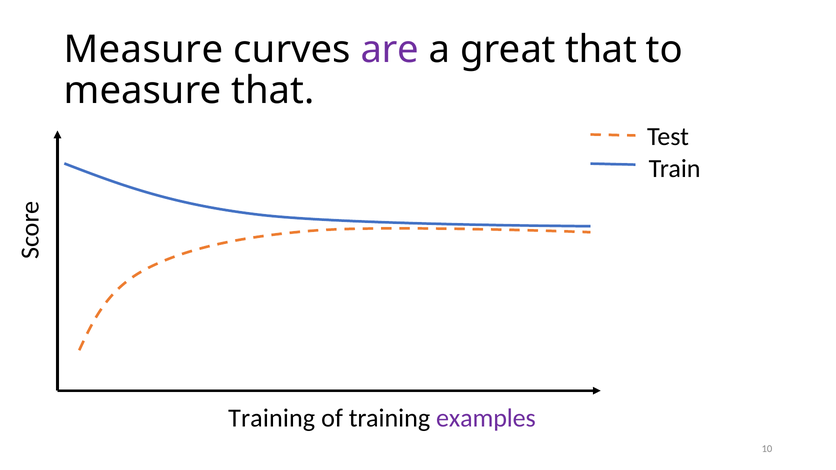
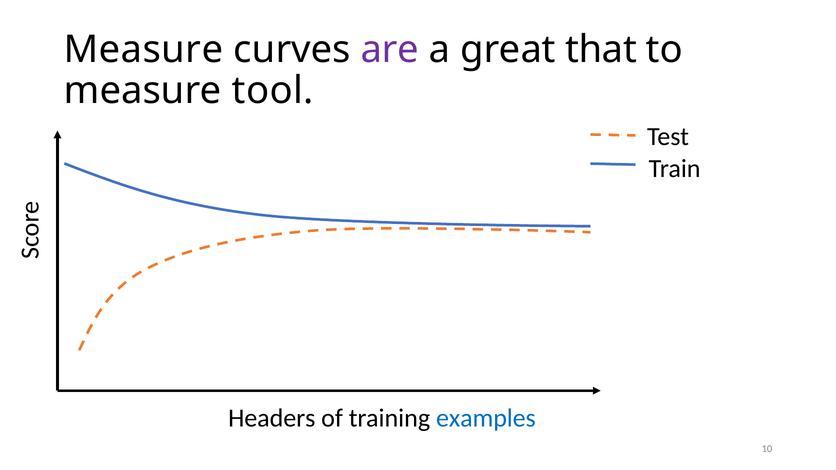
measure that: that -> tool
Training at (272, 418): Training -> Headers
examples colour: purple -> blue
